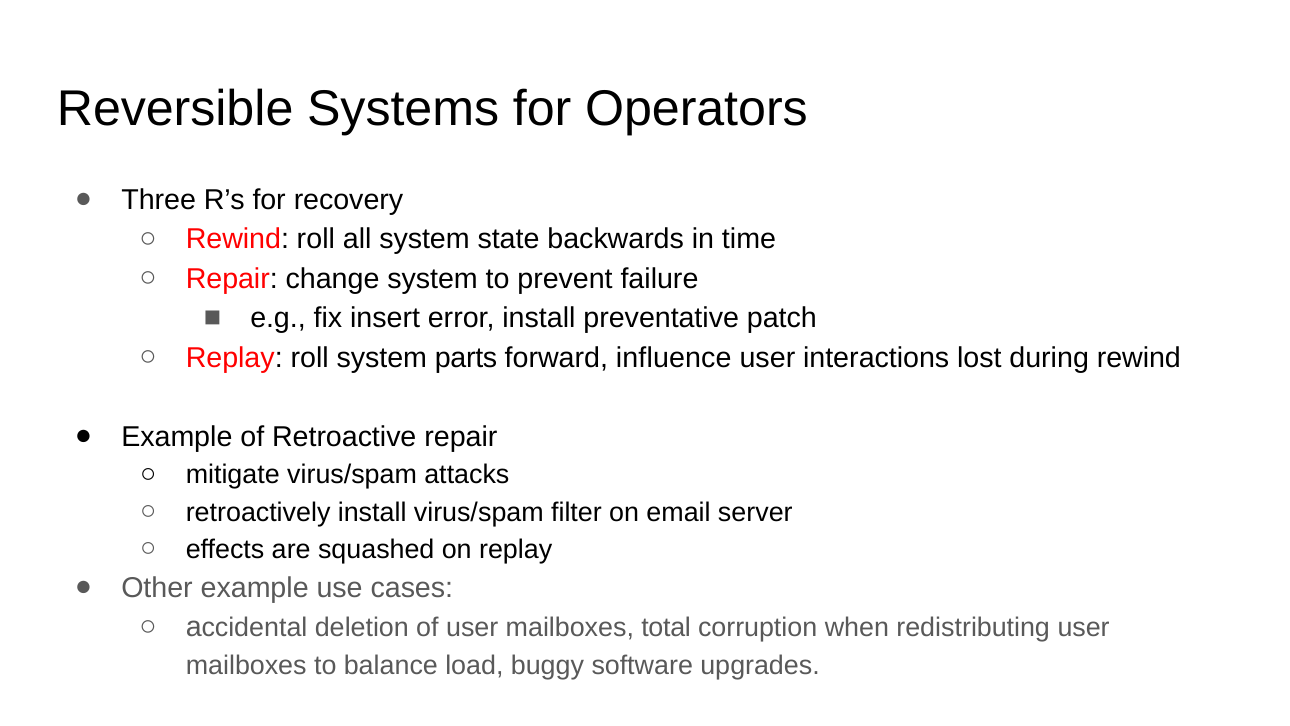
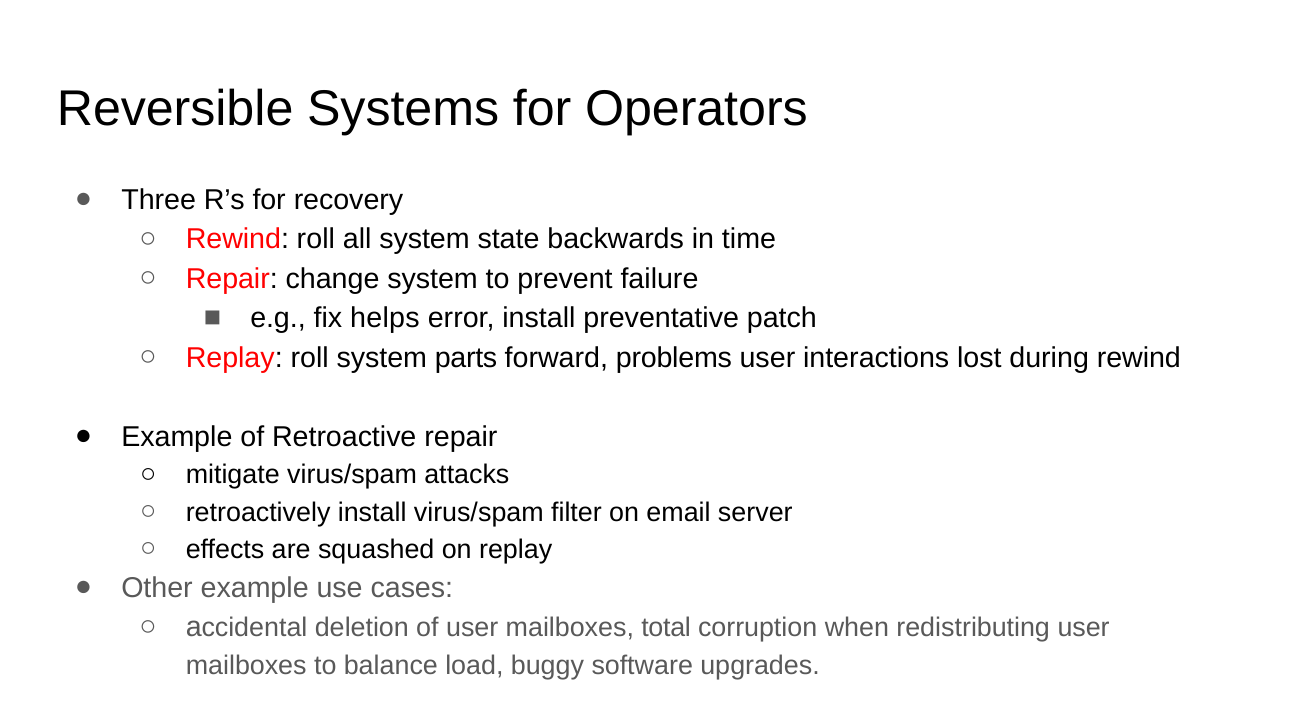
insert: insert -> helps
influence: influence -> problems
